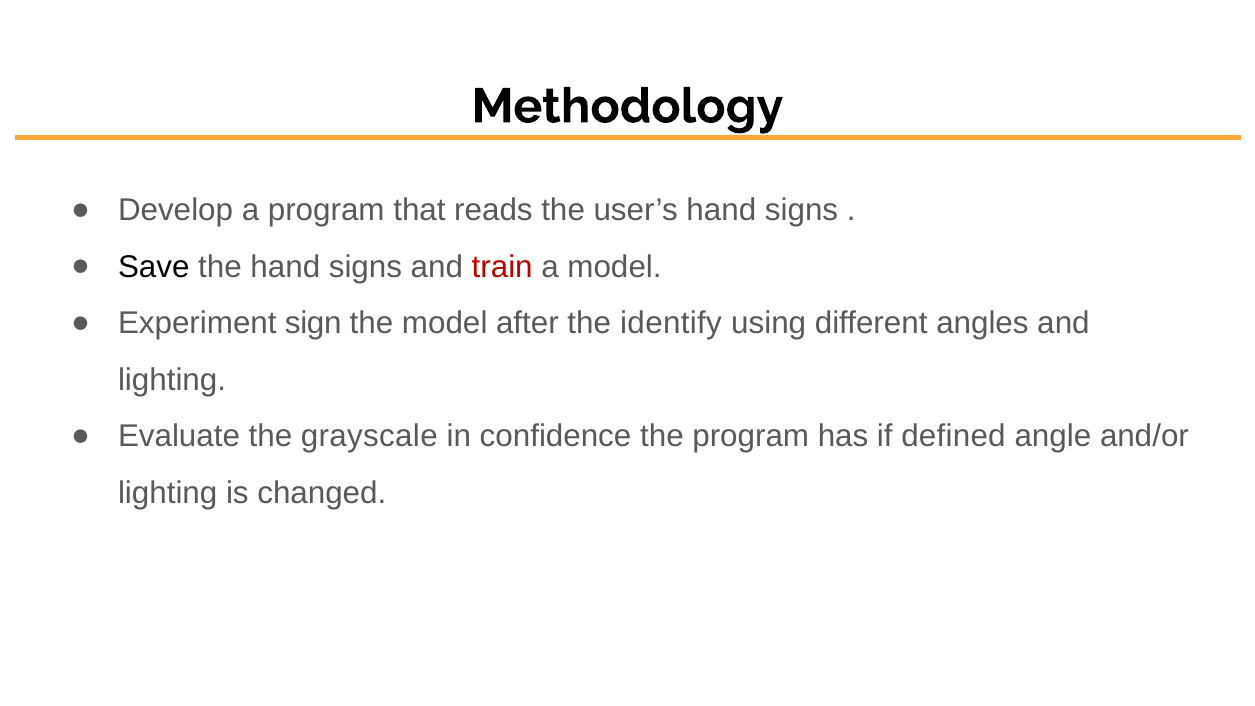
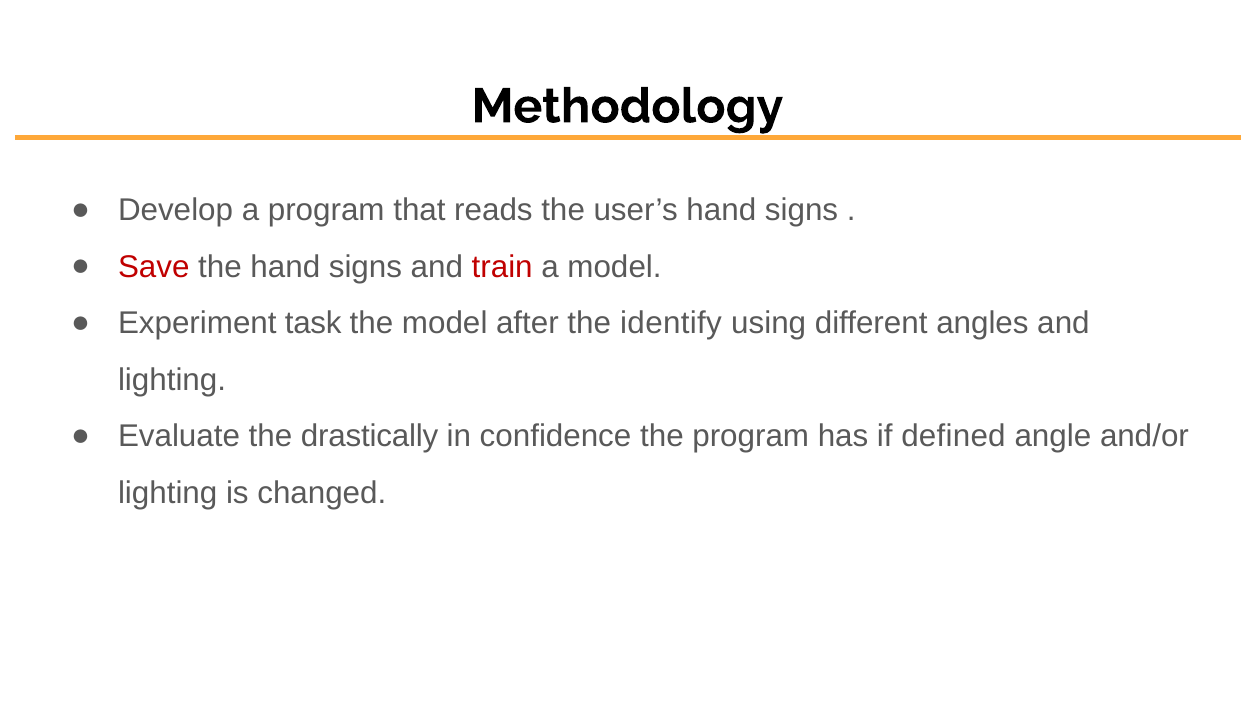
Save colour: black -> red
sign: sign -> task
grayscale: grayscale -> drastically
